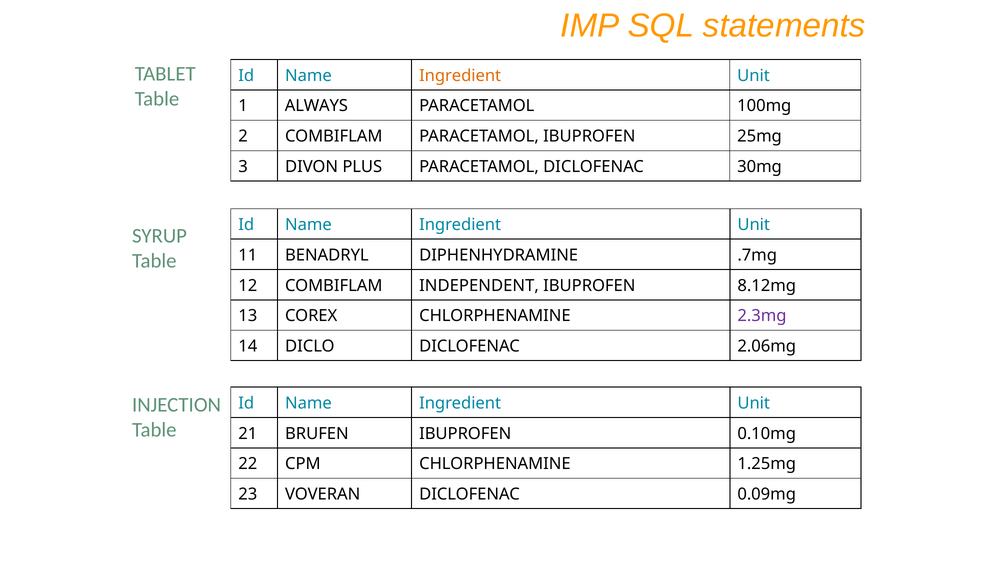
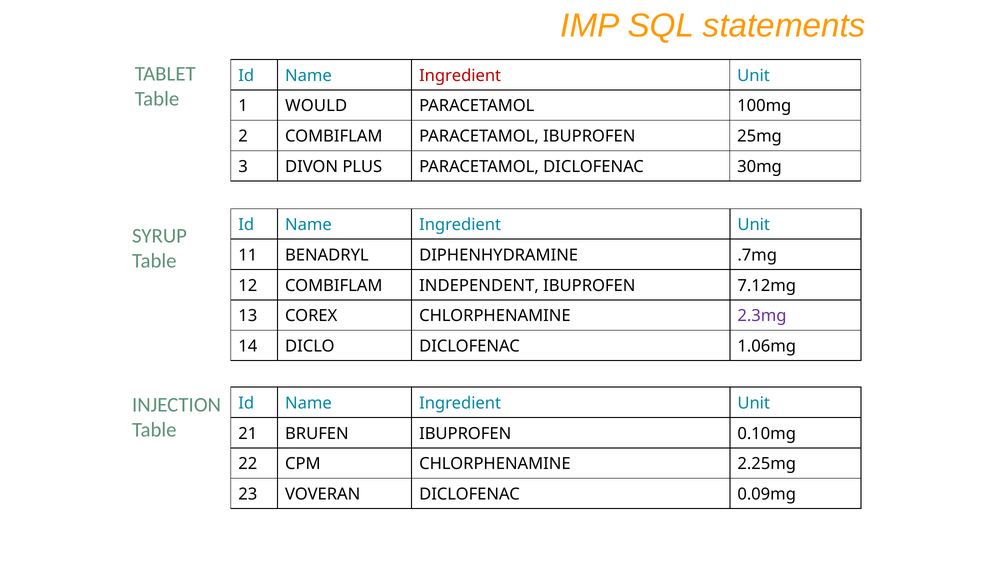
Ingredient at (460, 75) colour: orange -> red
ALWAYS: ALWAYS -> WOULD
8.12mg: 8.12mg -> 7.12mg
2.06mg: 2.06mg -> 1.06mg
1.25mg: 1.25mg -> 2.25mg
